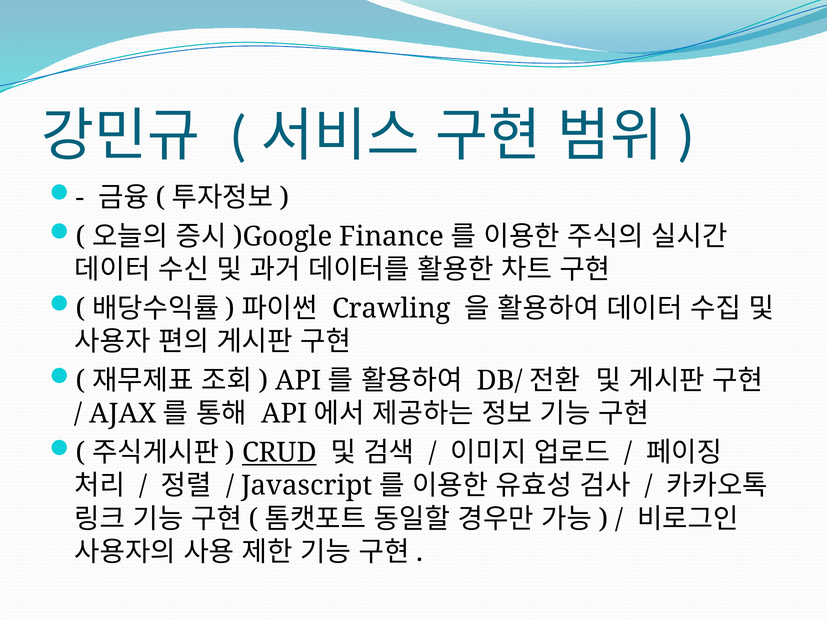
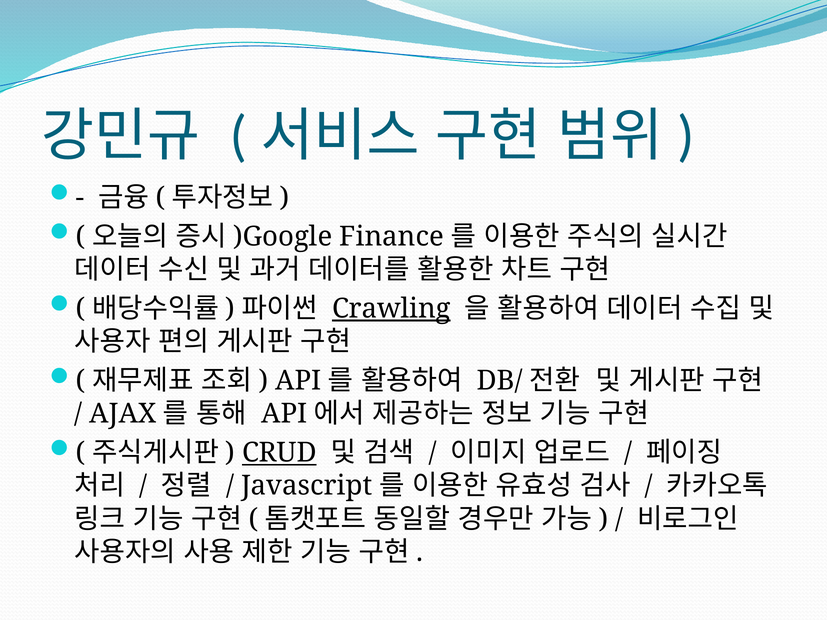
Crawling underline: none -> present
